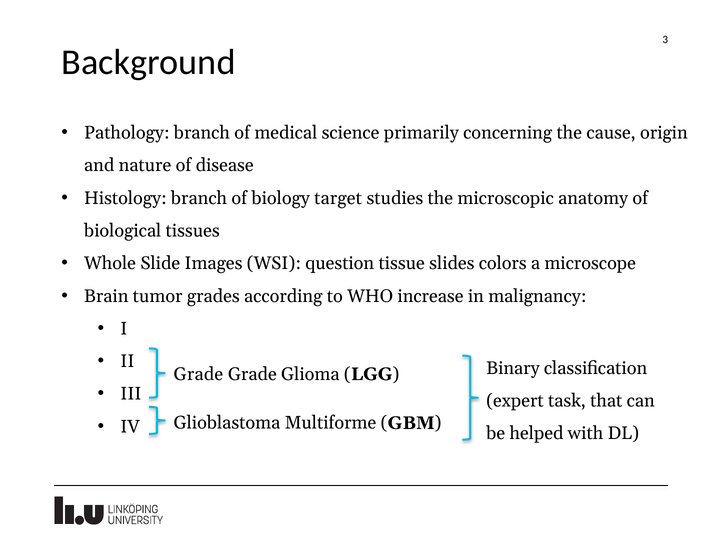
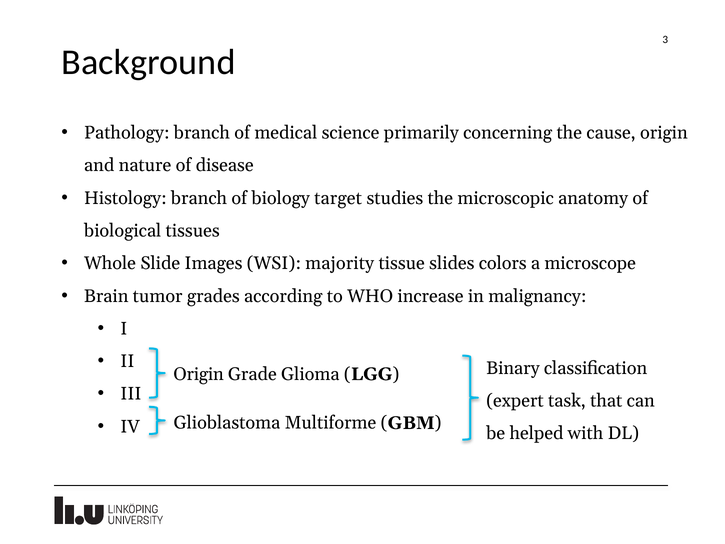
question: question -> majority
Grade at (198, 374): Grade -> Origin
